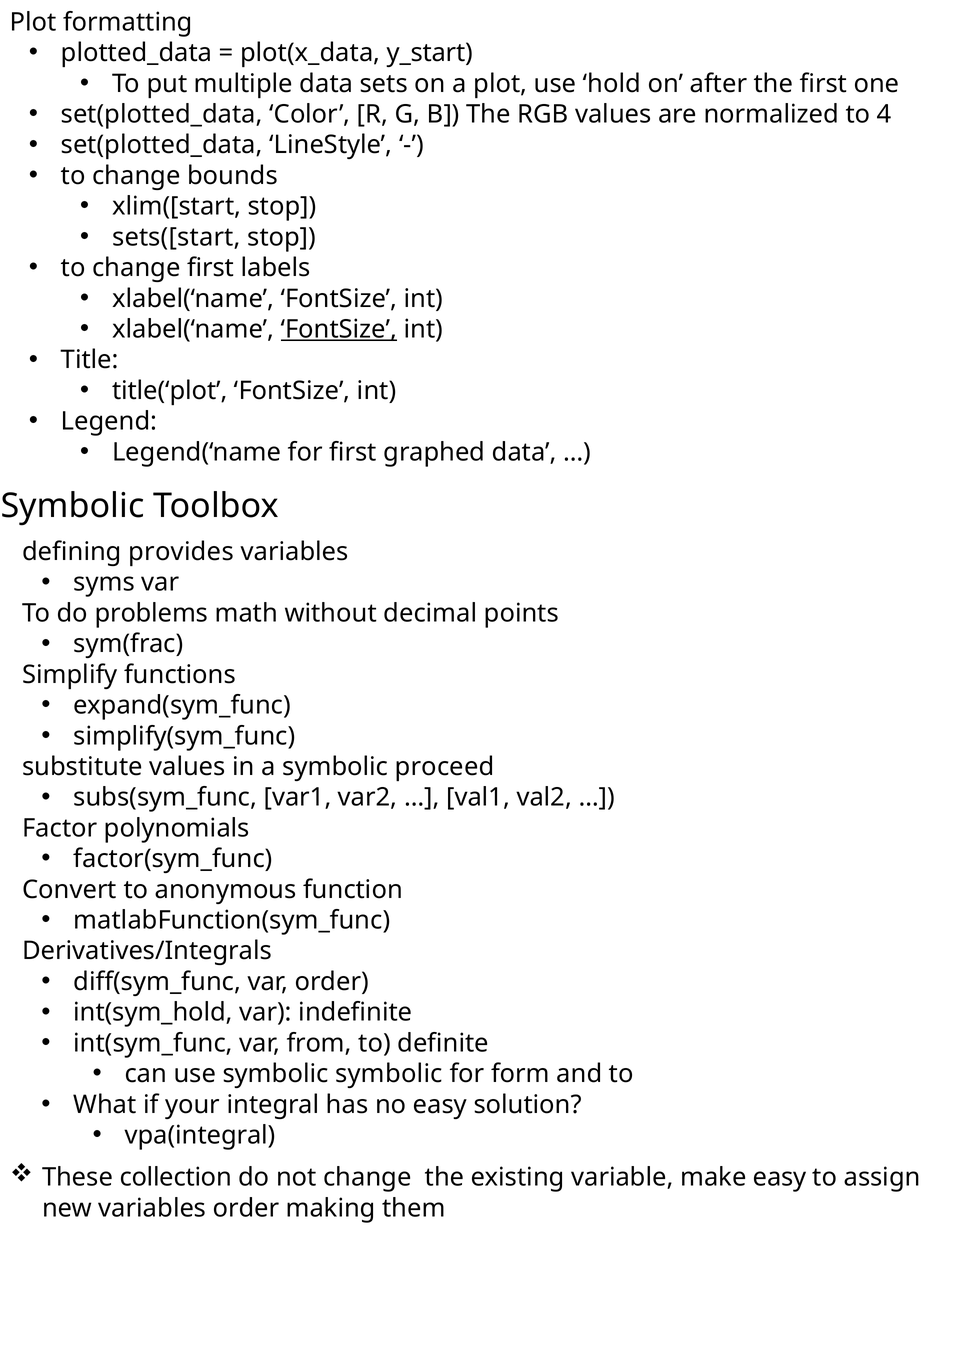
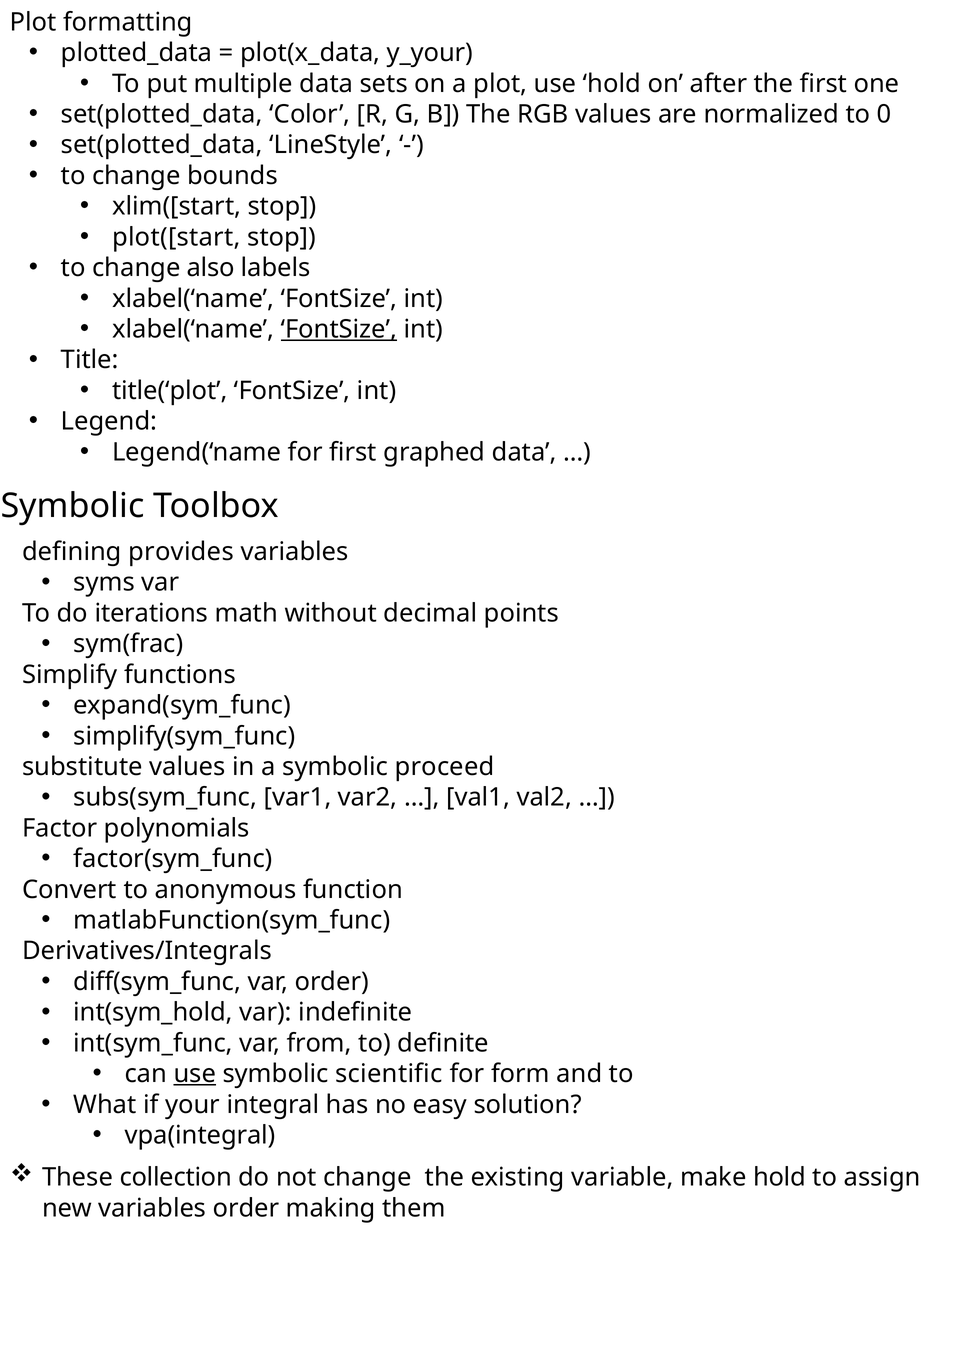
y_start: y_start -> y_your
4: 4 -> 0
sets([start: sets([start -> plot([start
change first: first -> also
problems: problems -> iterations
use at (195, 1073) underline: none -> present
symbolic symbolic: symbolic -> scientific
make easy: easy -> hold
